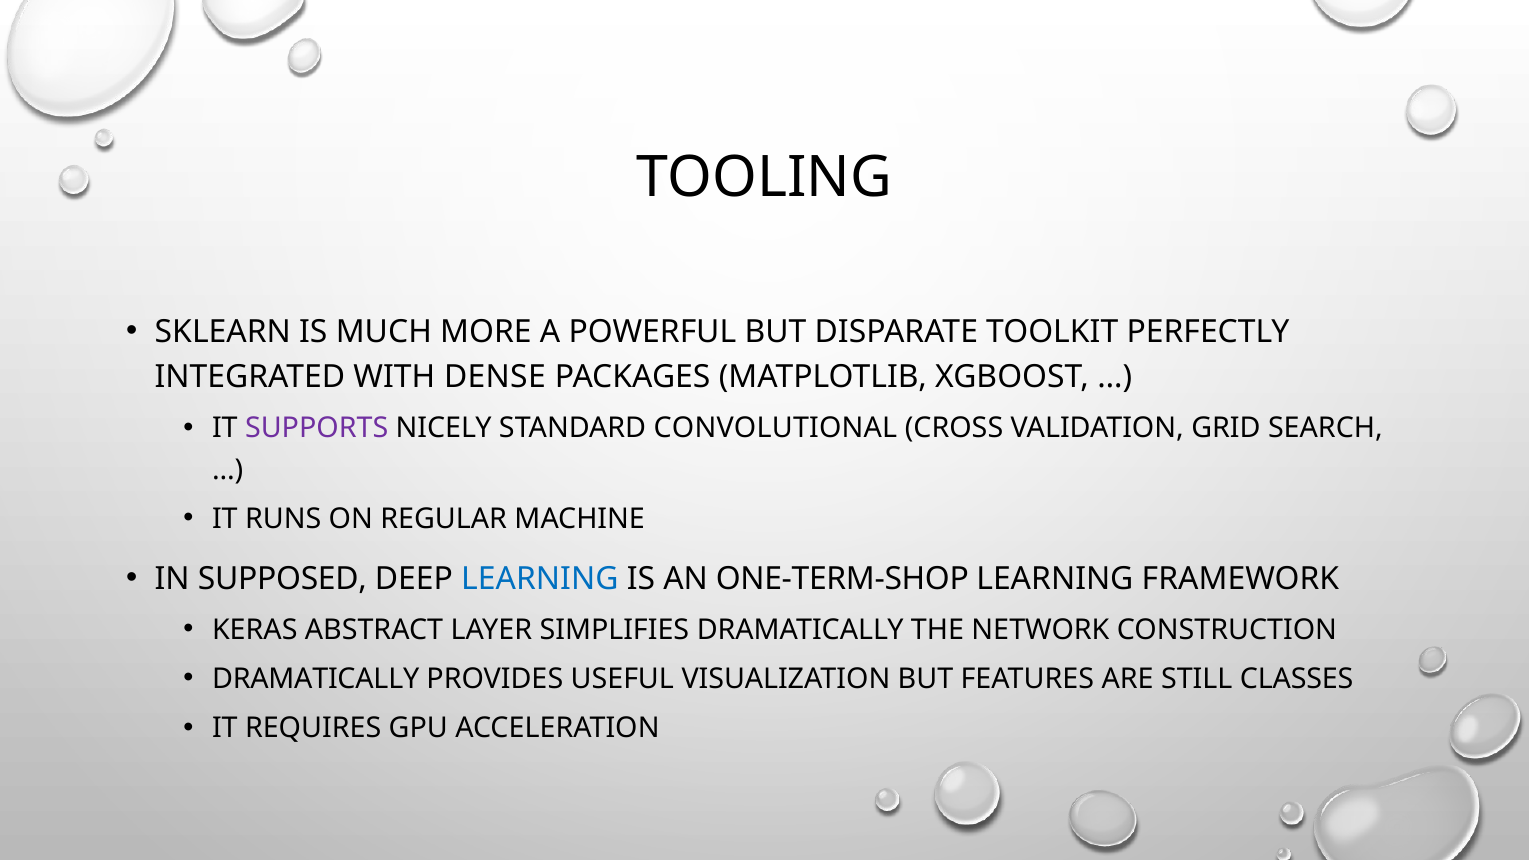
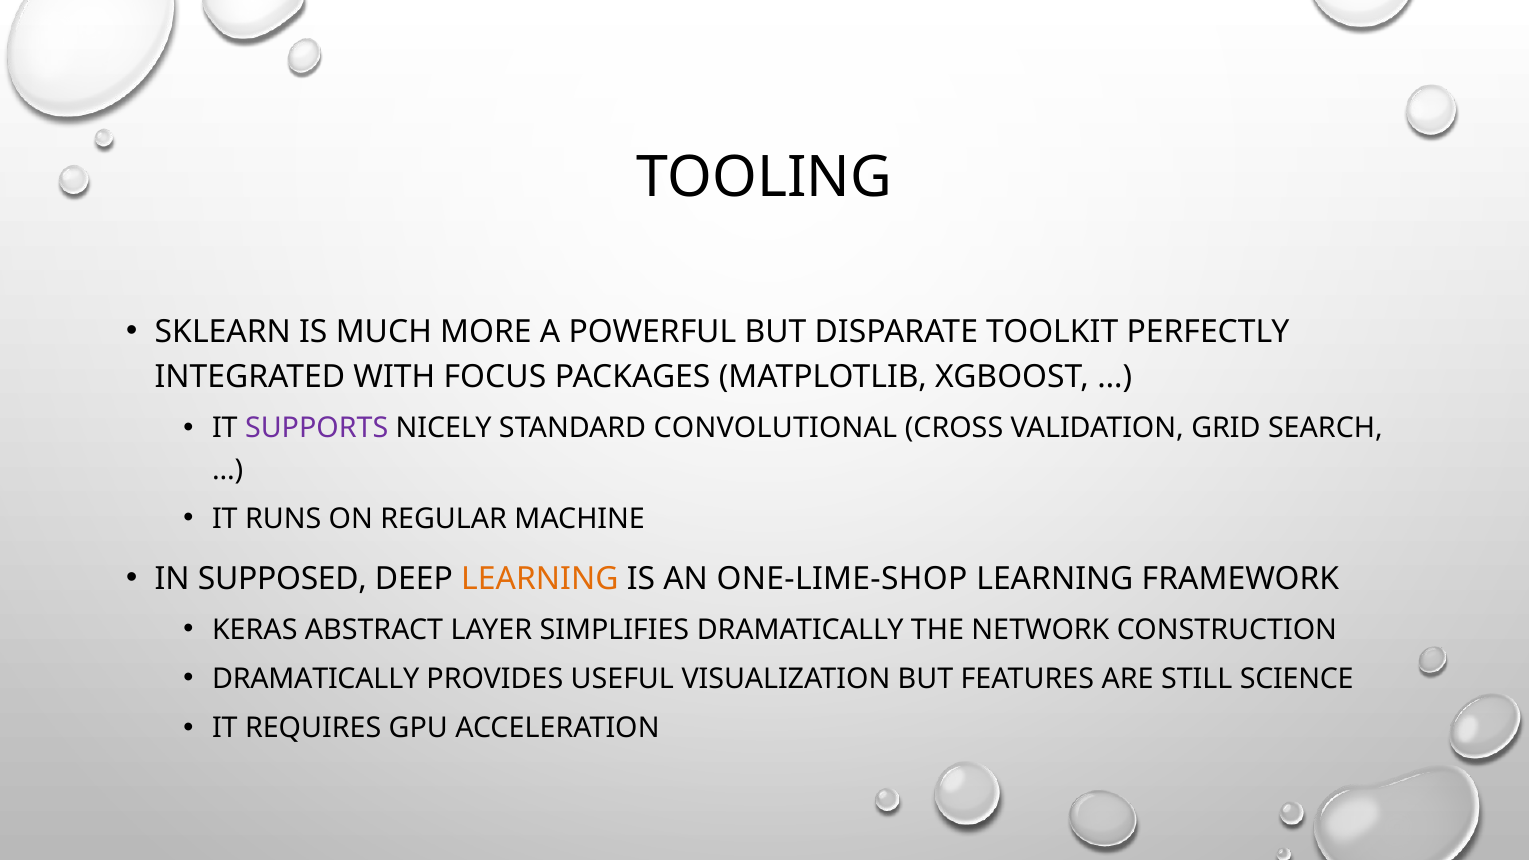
DENSE: DENSE -> FOCUS
LEARNING at (540, 579) colour: blue -> orange
ONE-TERM-SHOP: ONE-TERM-SHOP -> ONE-LIME-SHOP
CLASSES: CLASSES -> SCIENCE
